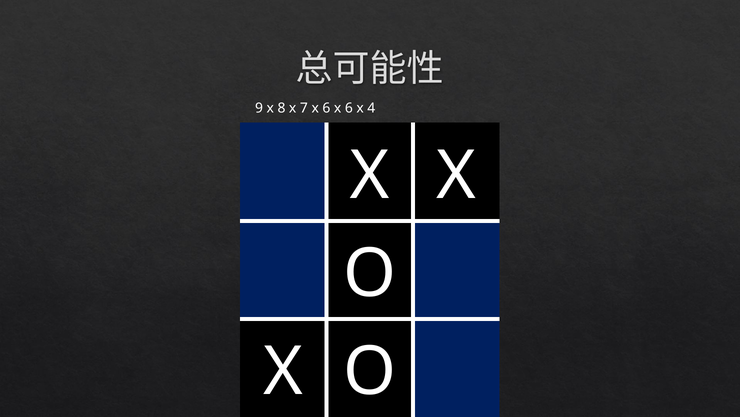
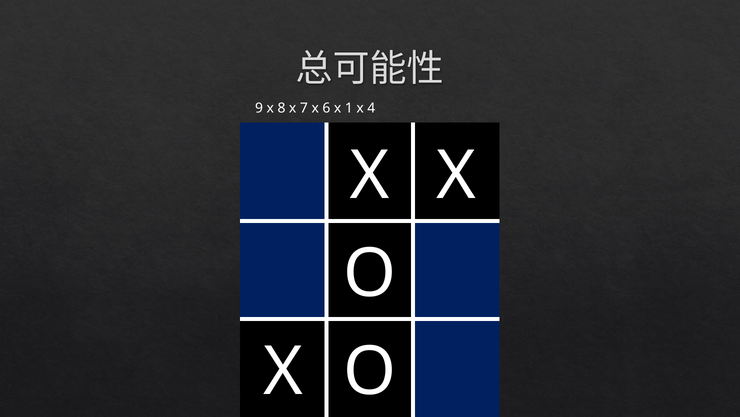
6 x 6: 6 -> 1
